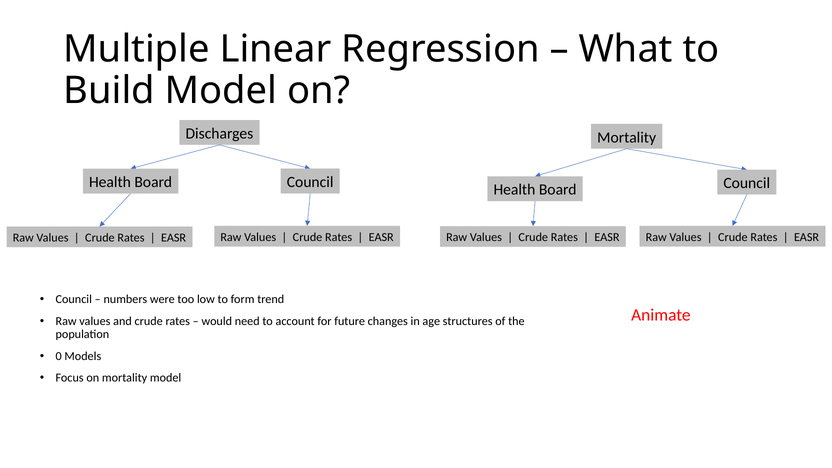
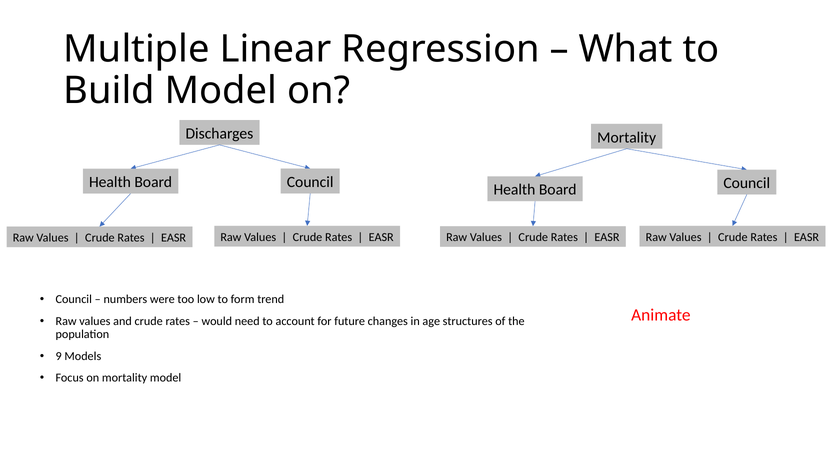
0: 0 -> 9
